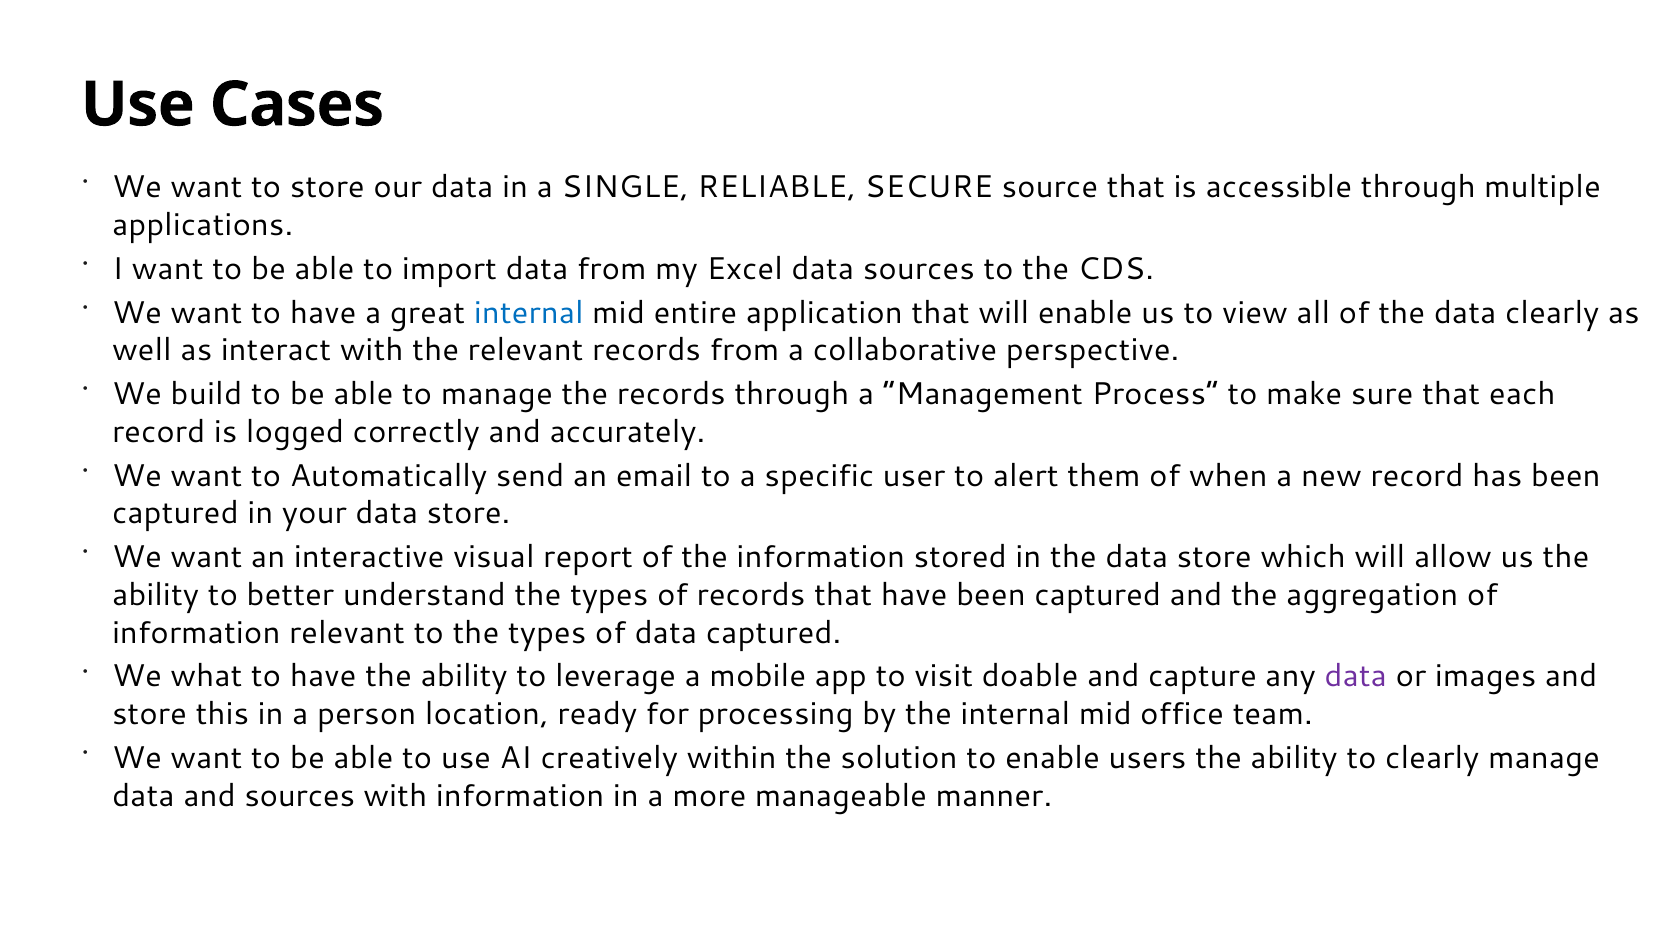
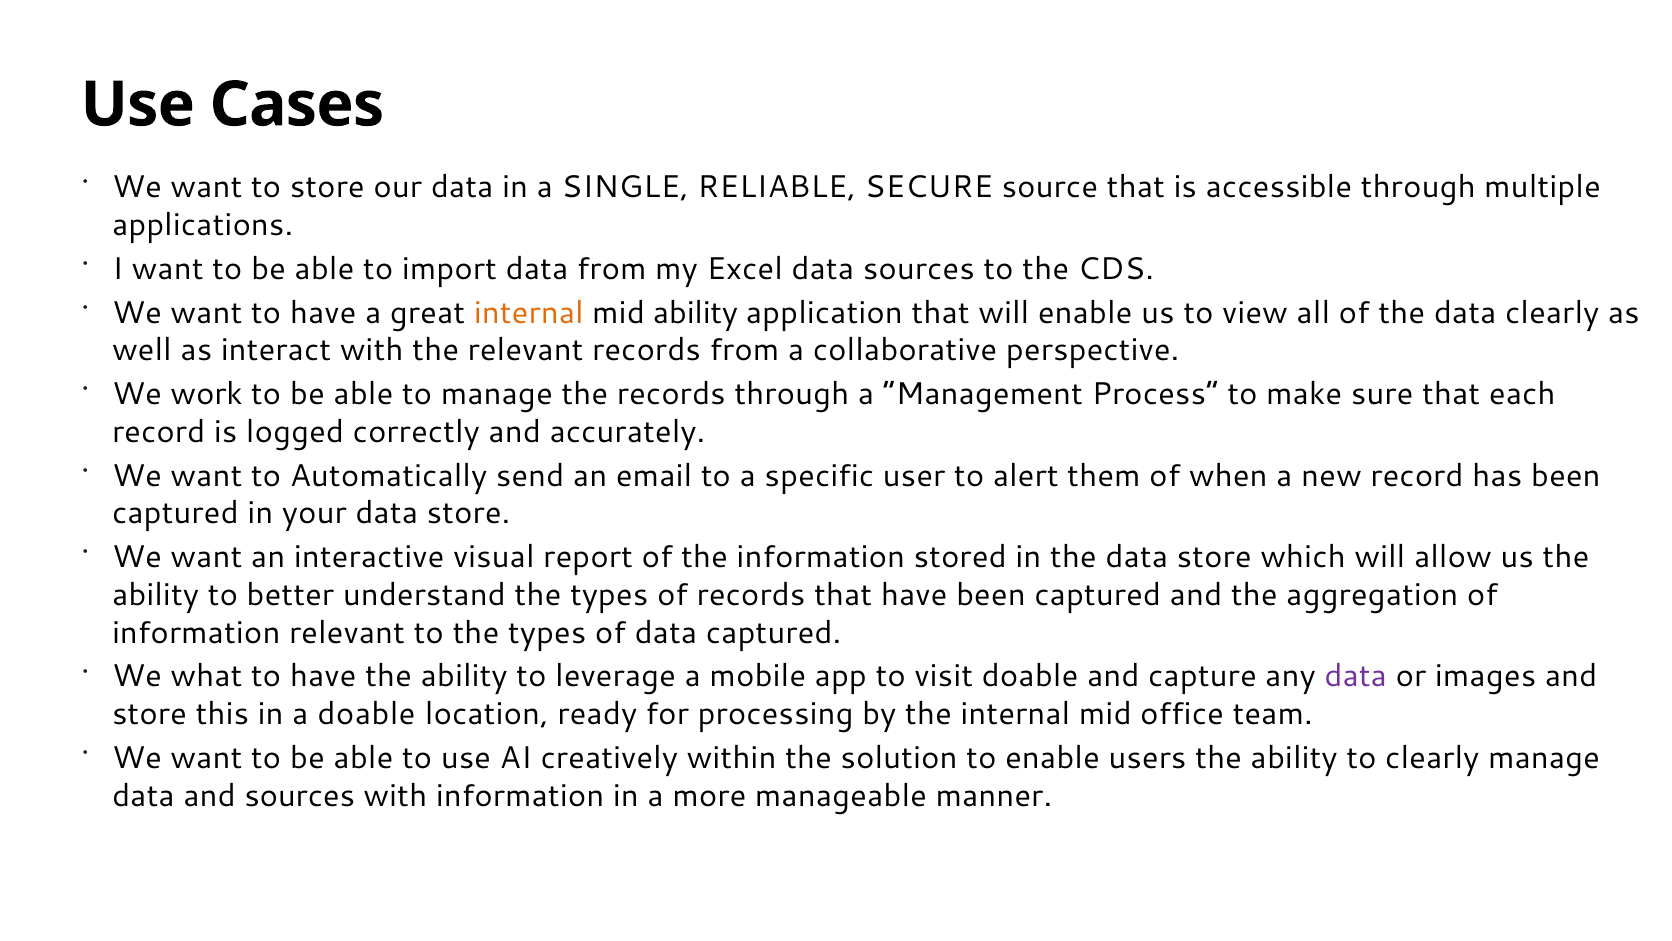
internal at (529, 313) colour: blue -> orange
mid entire: entire -> ability
build: build -> work
a person: person -> doable
